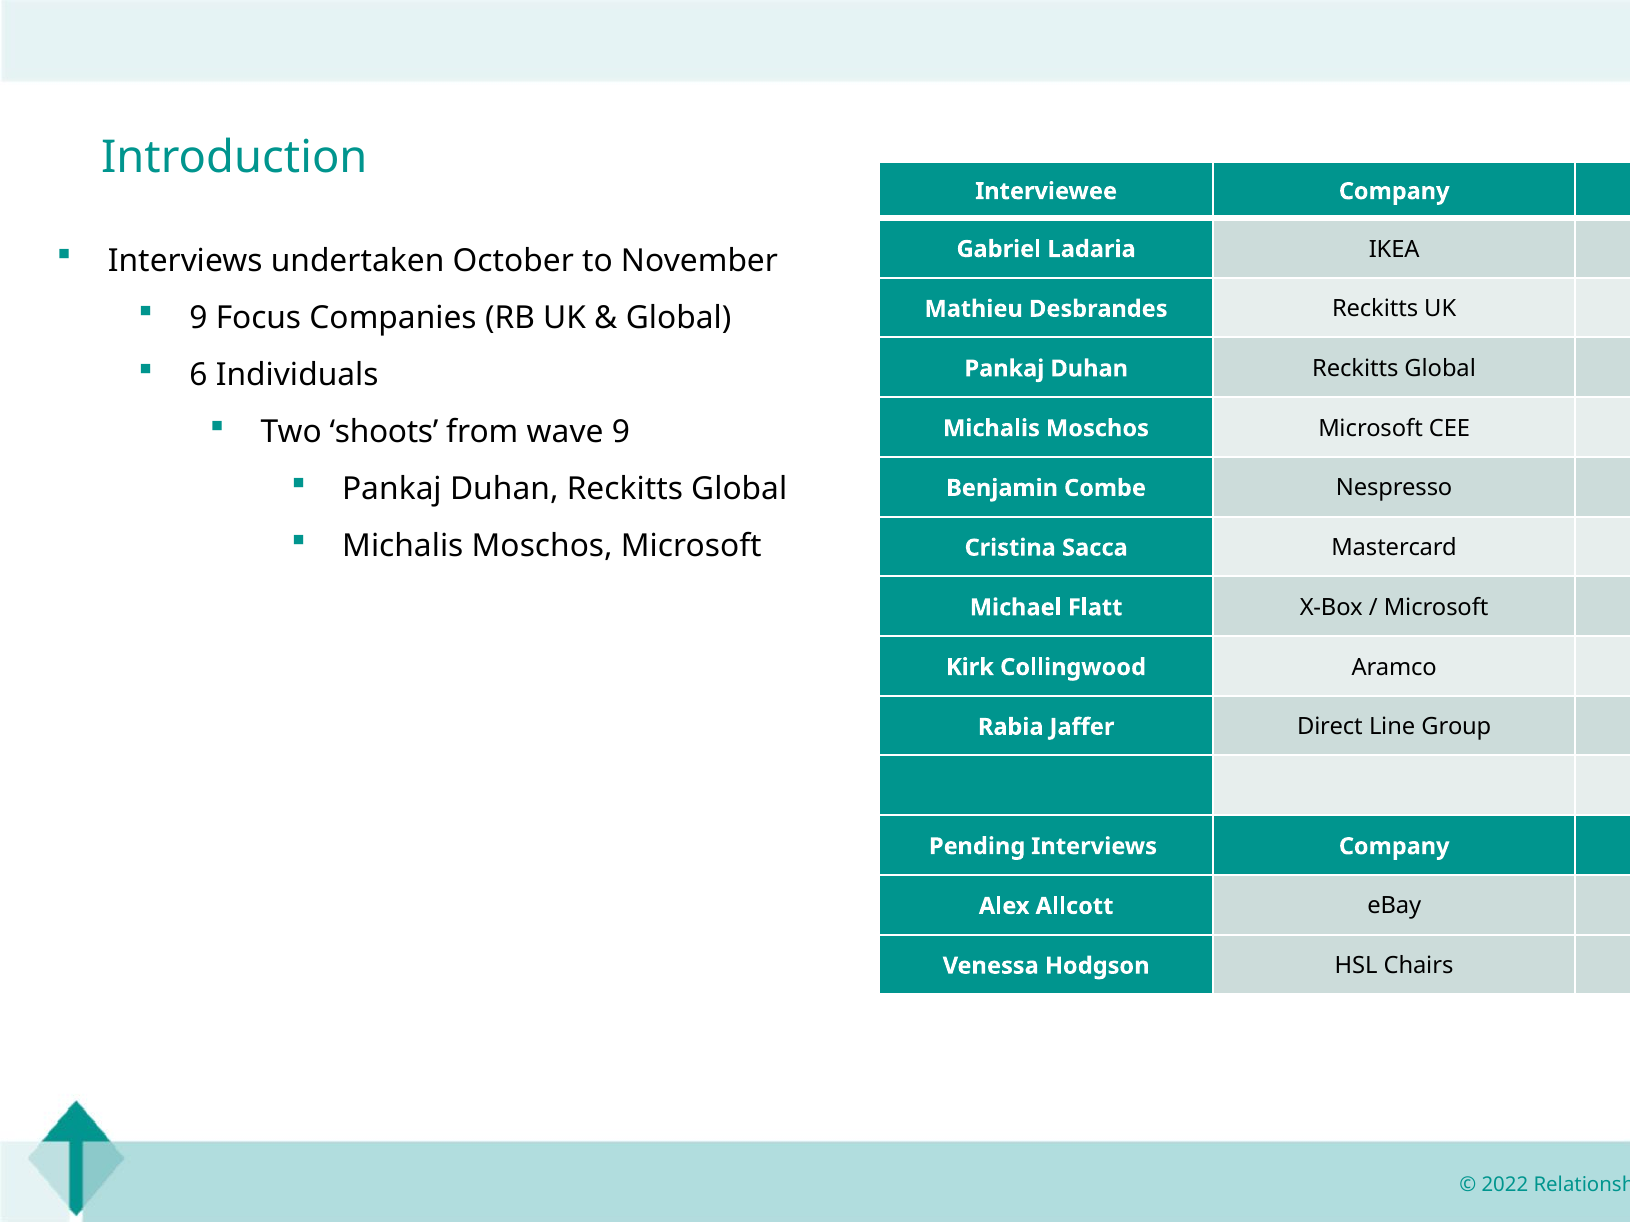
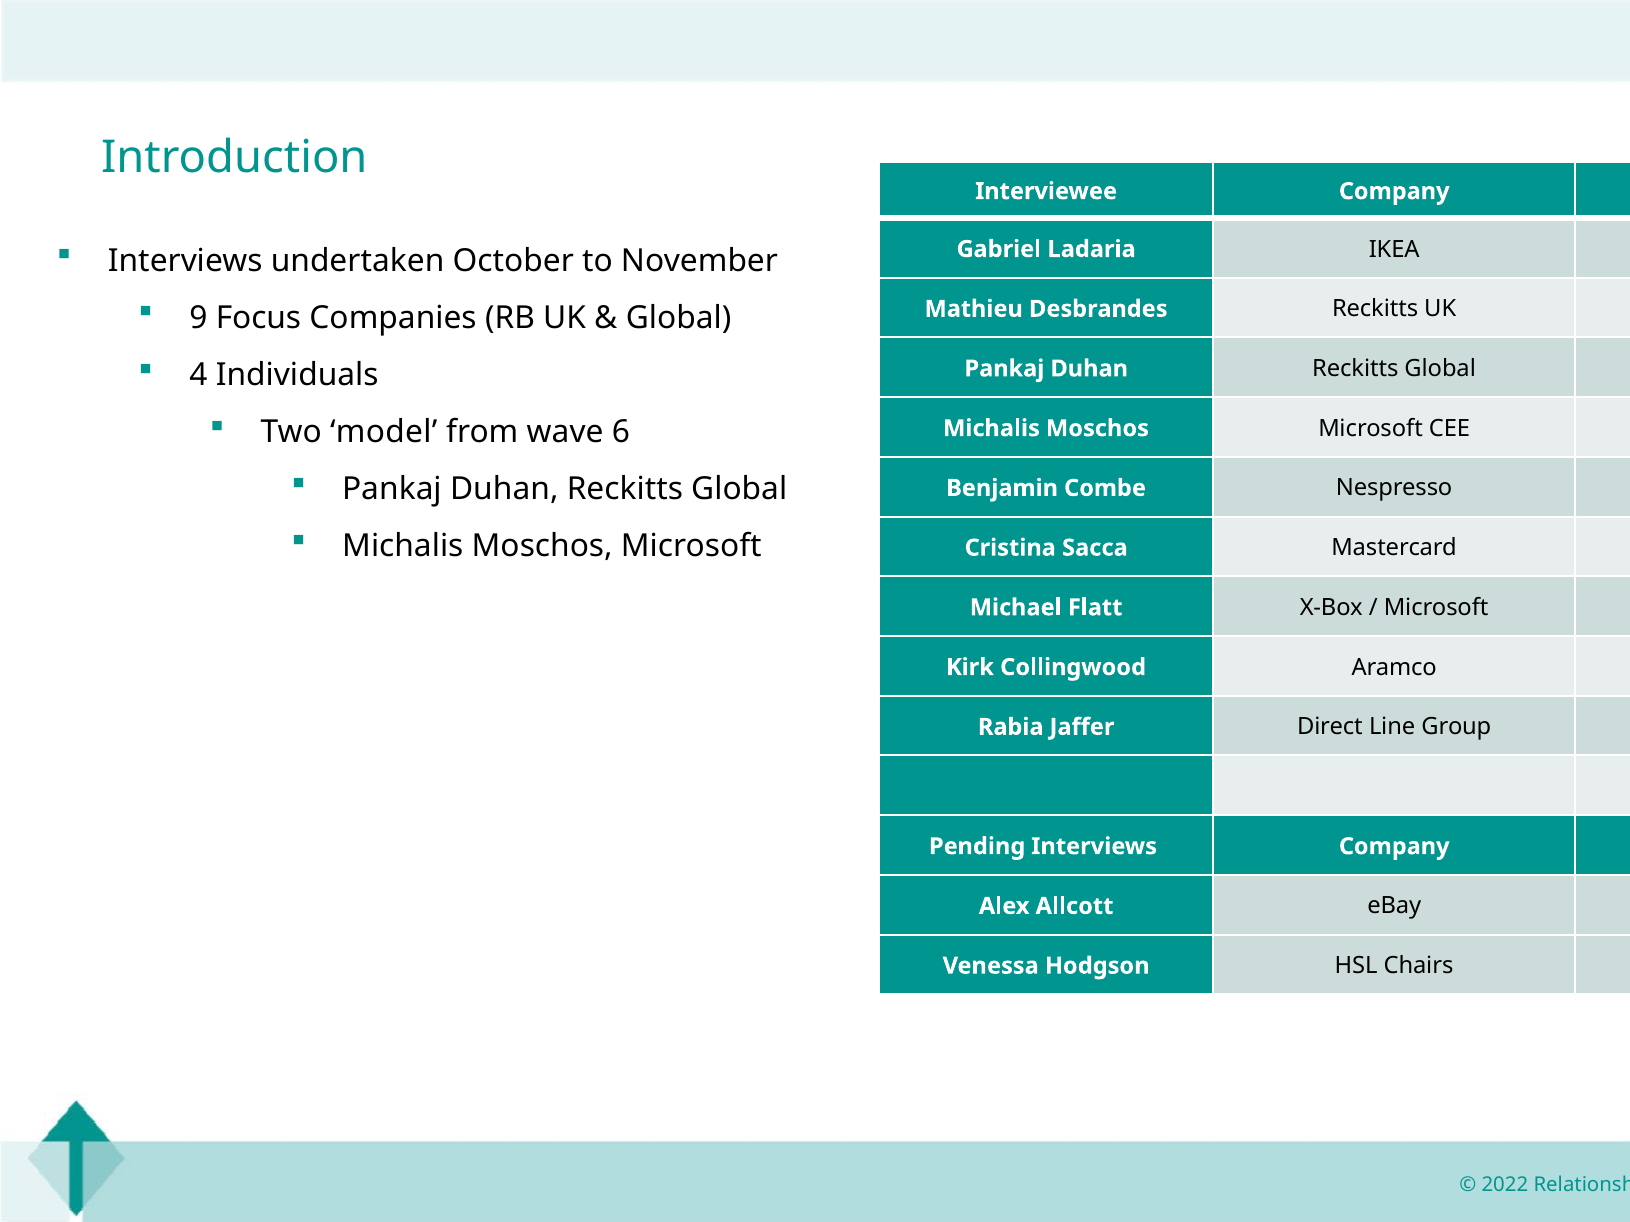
6: 6 -> 4
shoots: shoots -> model
wave 9: 9 -> 6
